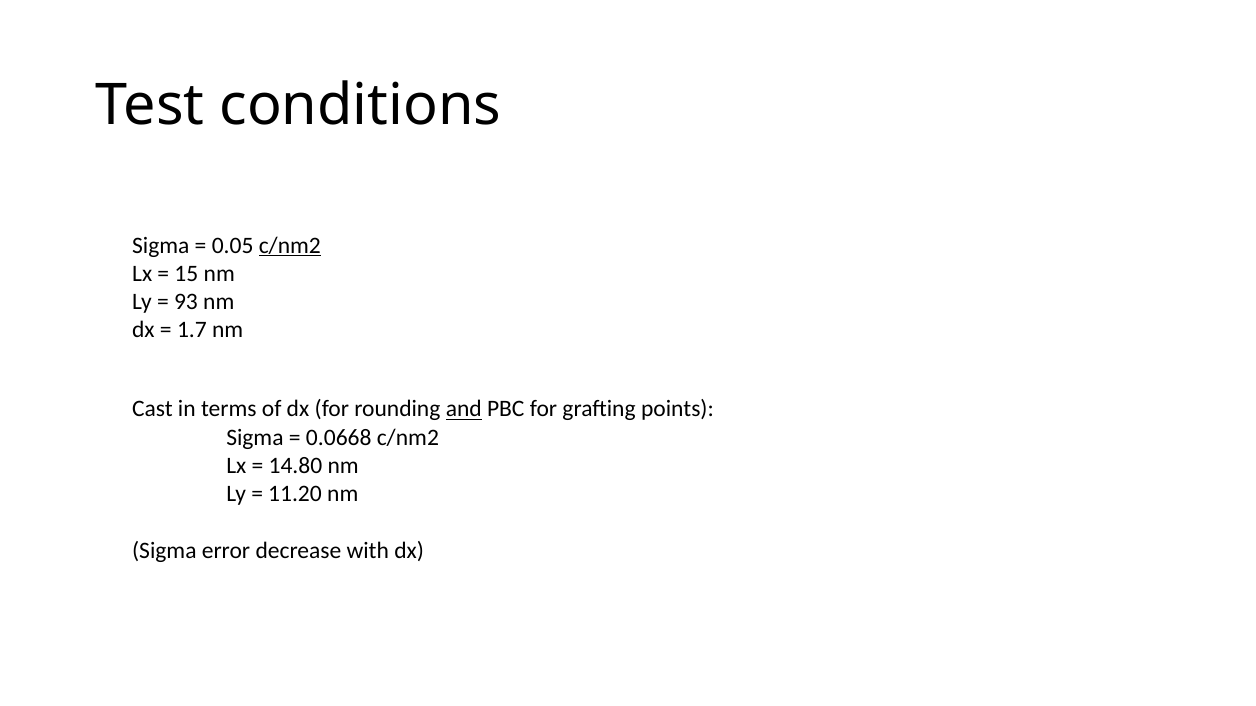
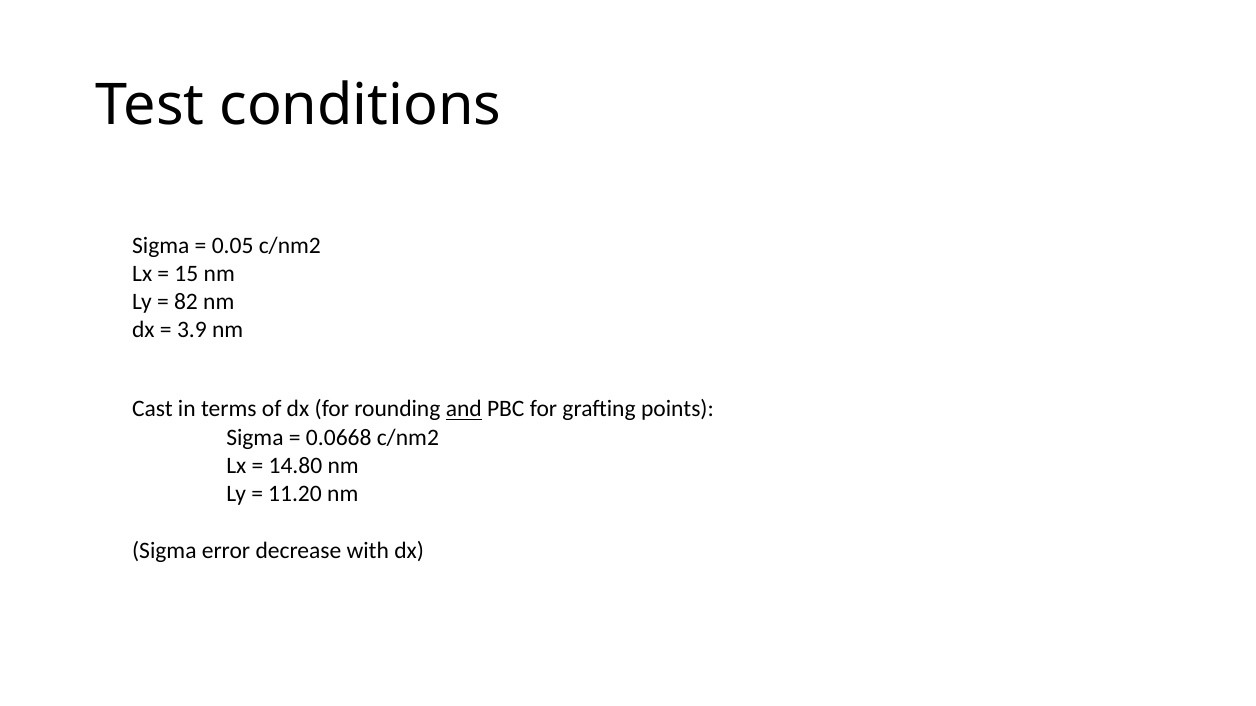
c/nm2 at (290, 246) underline: present -> none
93: 93 -> 82
1.7: 1.7 -> 3.9
